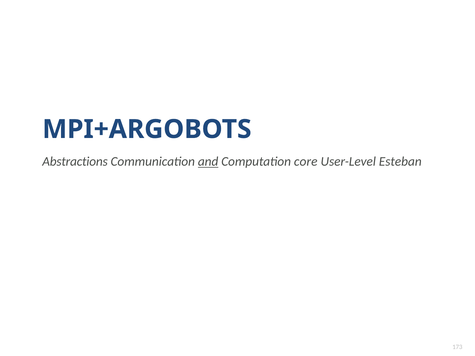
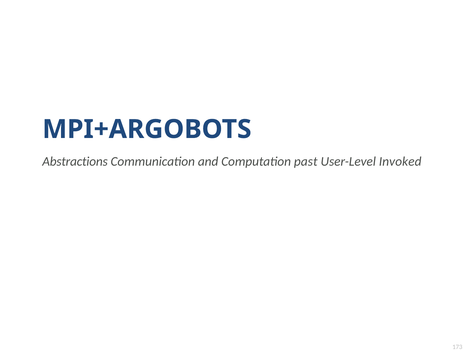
and underline: present -> none
core: core -> past
Esteban: Esteban -> Invoked
